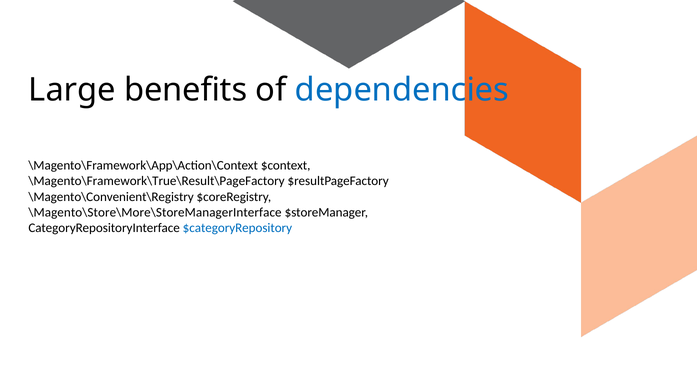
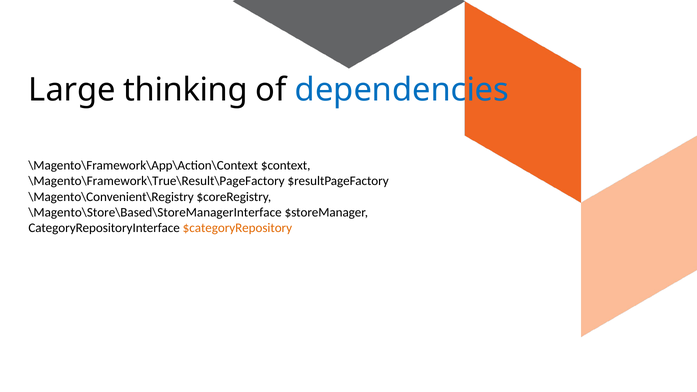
benefits: benefits -> thinking
\Magento\Store\More\StoreManagerInterface: \Magento\Store\More\StoreManagerInterface -> \Magento\Store\Based\StoreManagerInterface
$categoryRepository colour: blue -> orange
